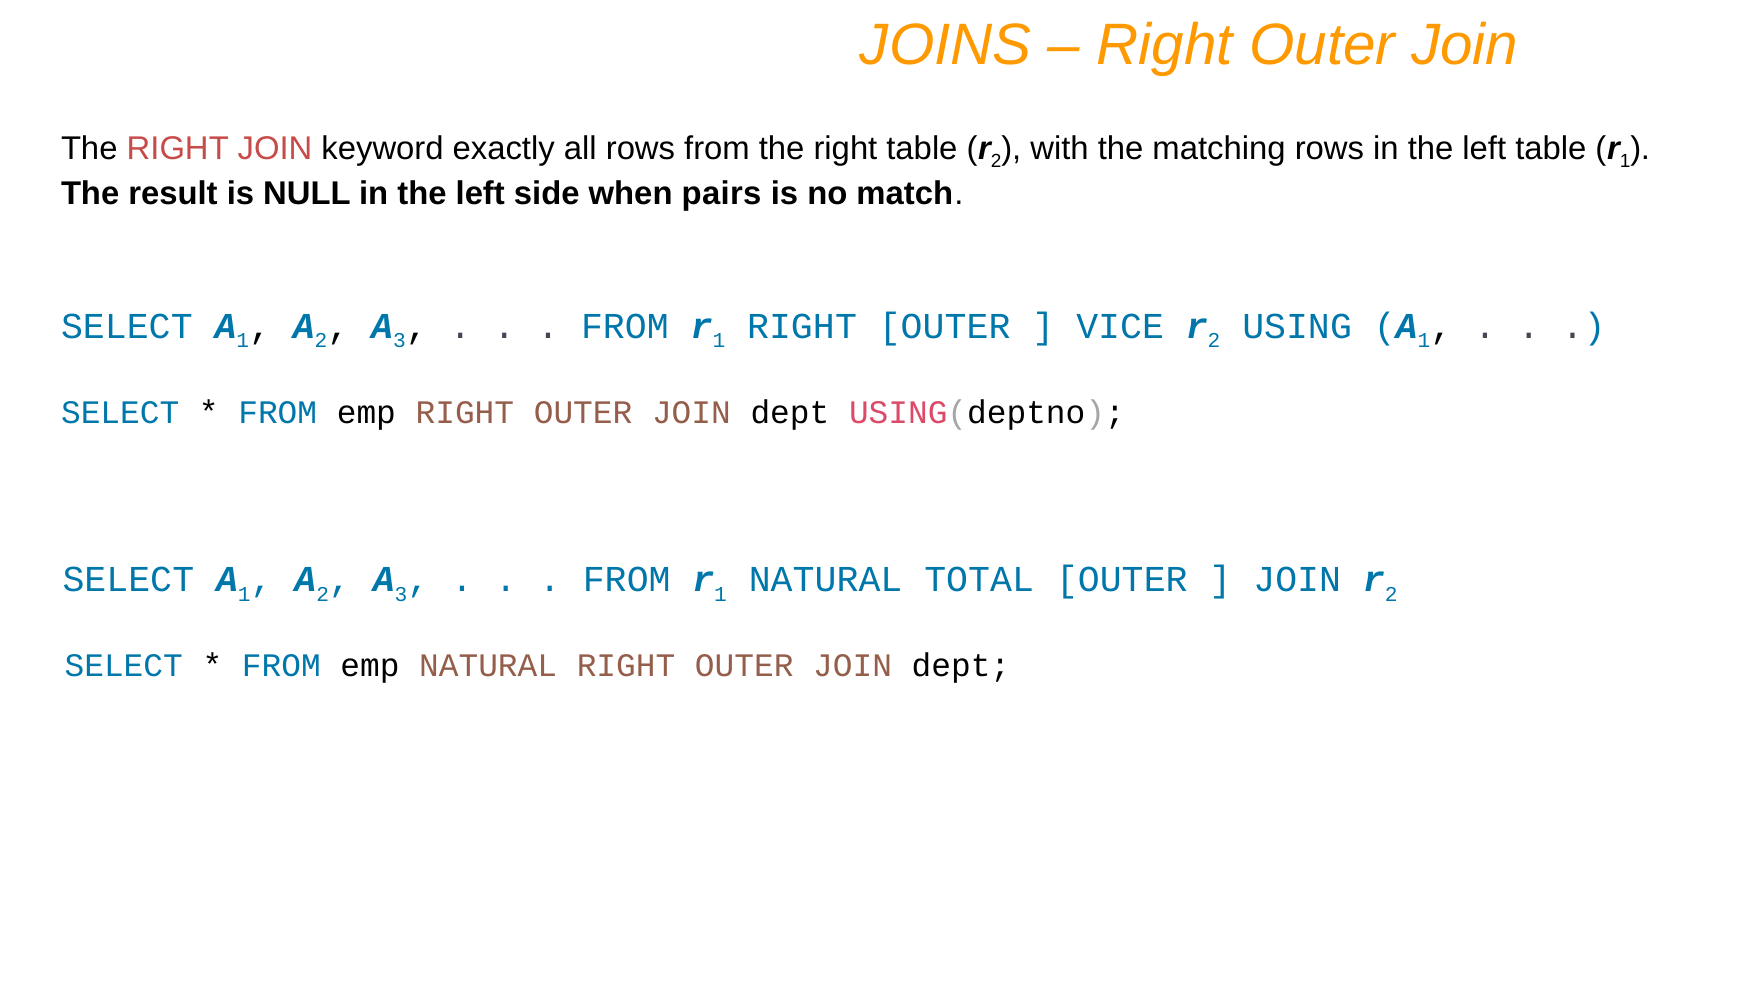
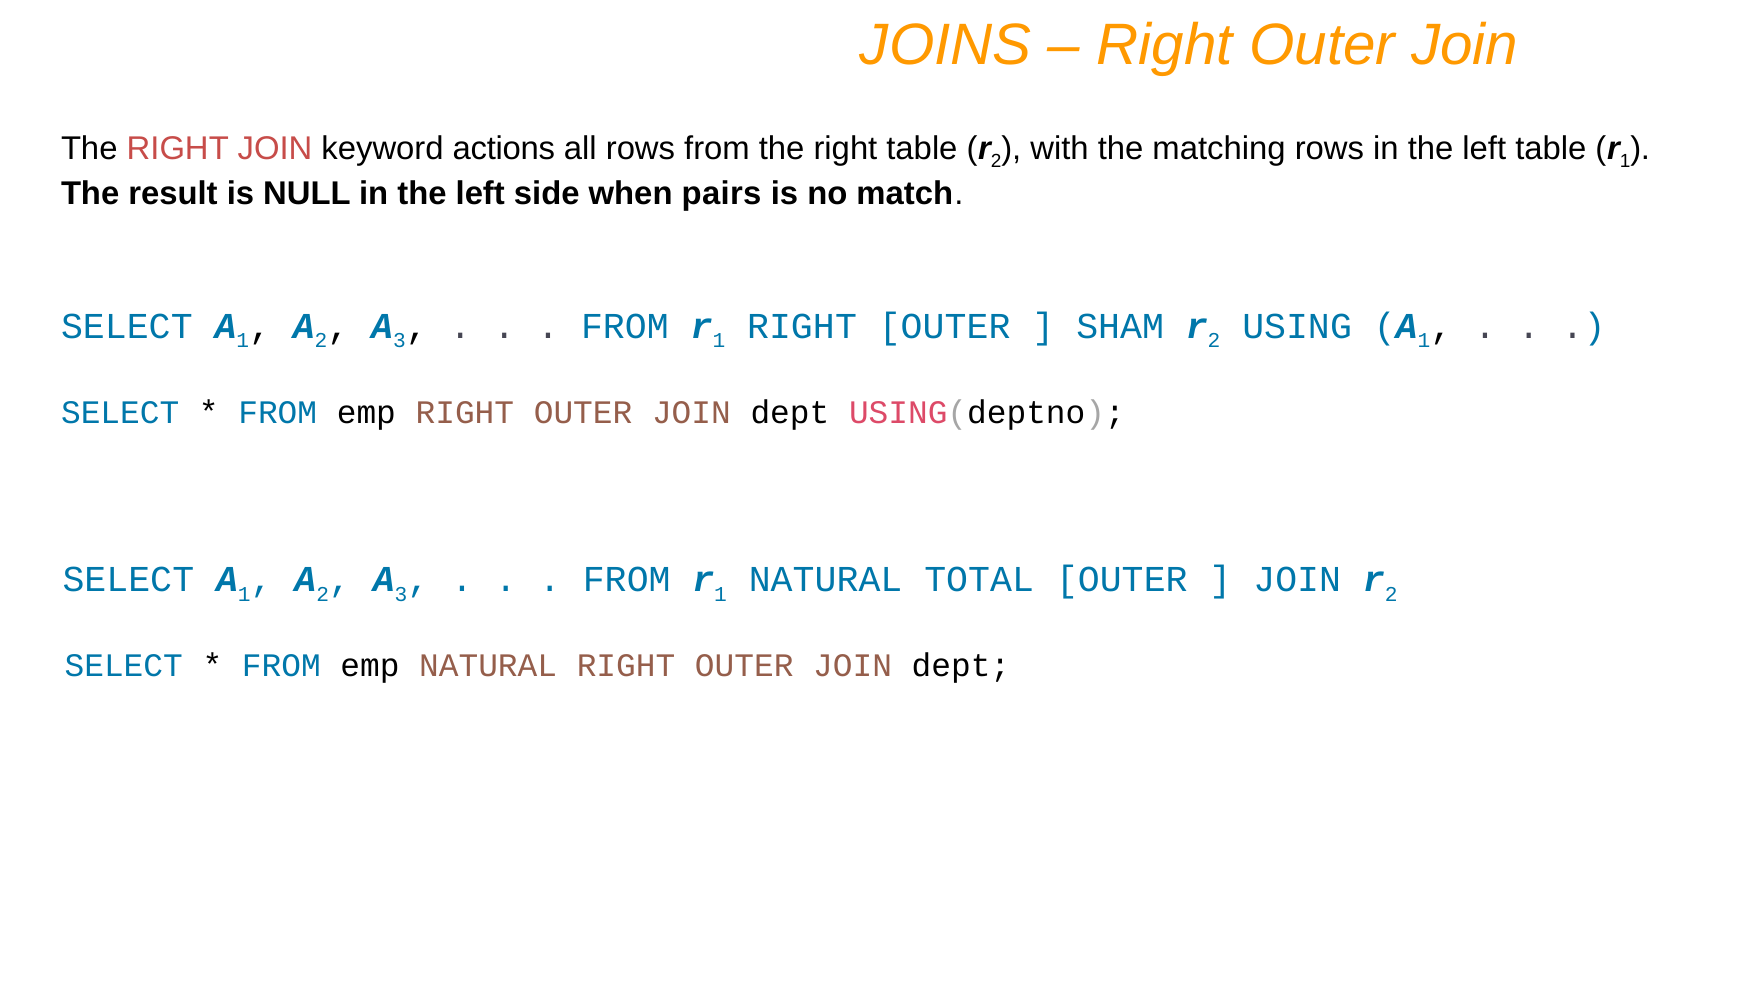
exactly: exactly -> actions
VICE: VICE -> SHAM
